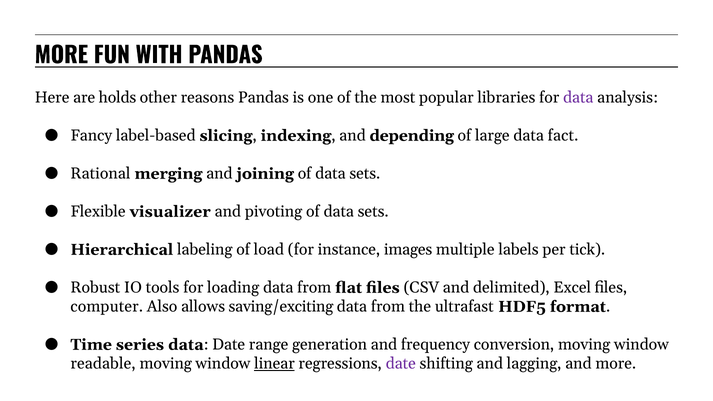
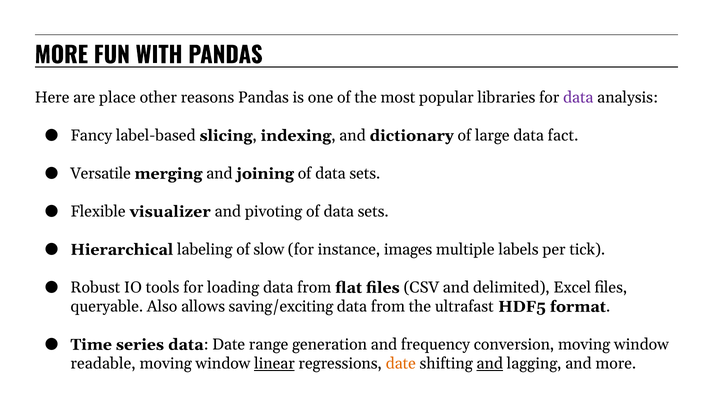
holds: holds -> place
depending: depending -> dictionary
Rational: Rational -> Versatile
load: load -> slow
computer: computer -> queryable
date at (401, 364) colour: purple -> orange
and at (490, 364) underline: none -> present
